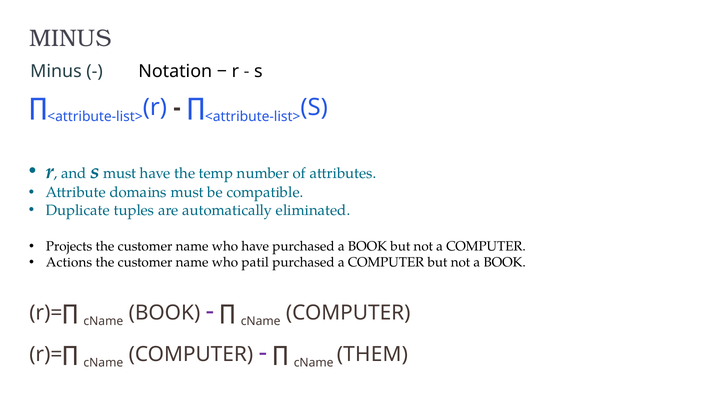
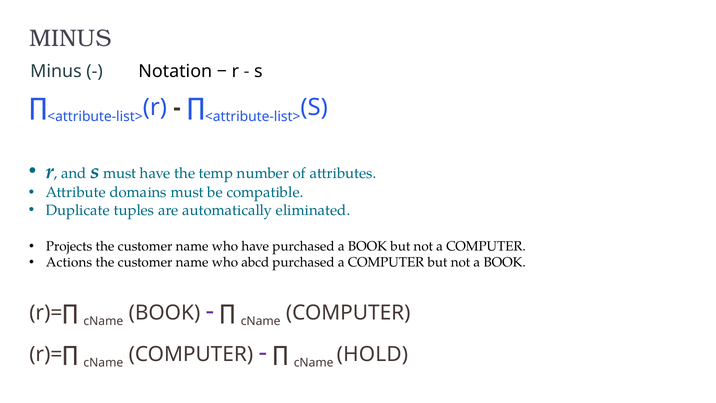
patil: patil -> abcd
THEM: THEM -> HOLD
